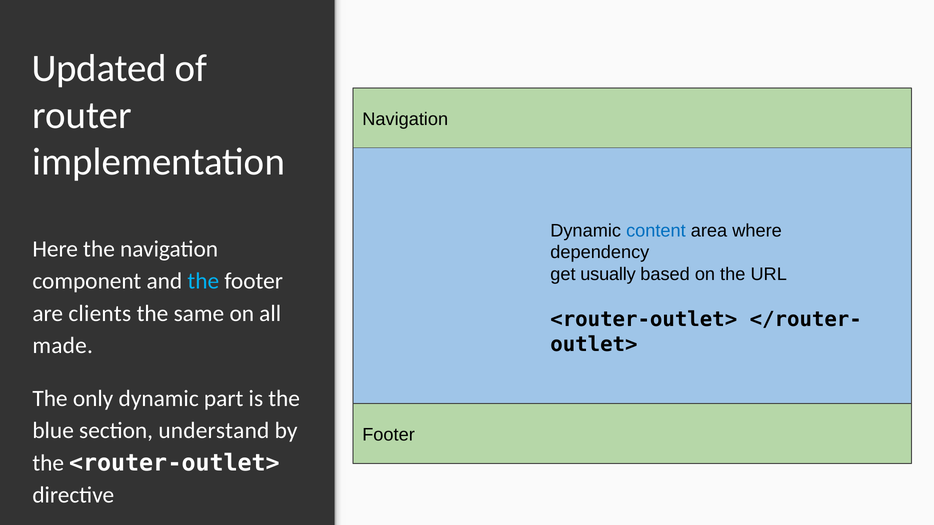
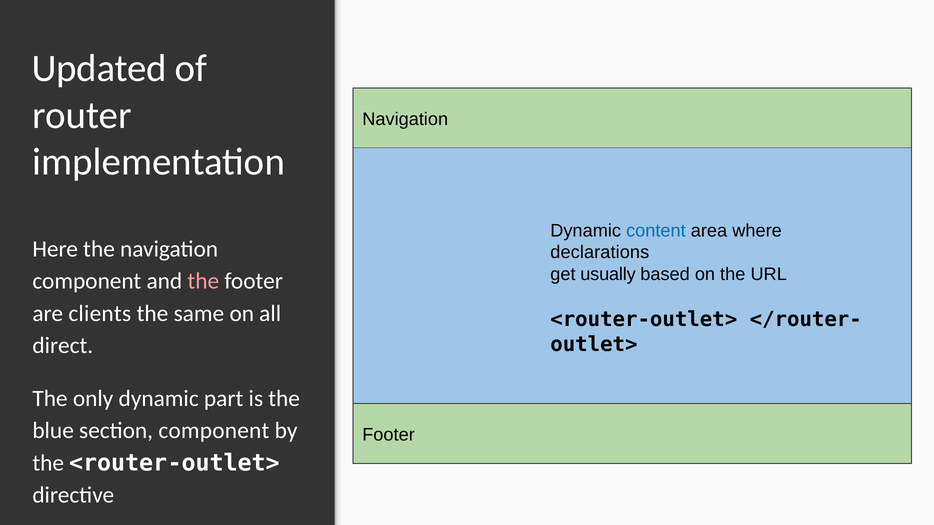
dependency: dependency -> declarations
the at (203, 282) colour: light blue -> pink
made: made -> direct
section understand: understand -> component
